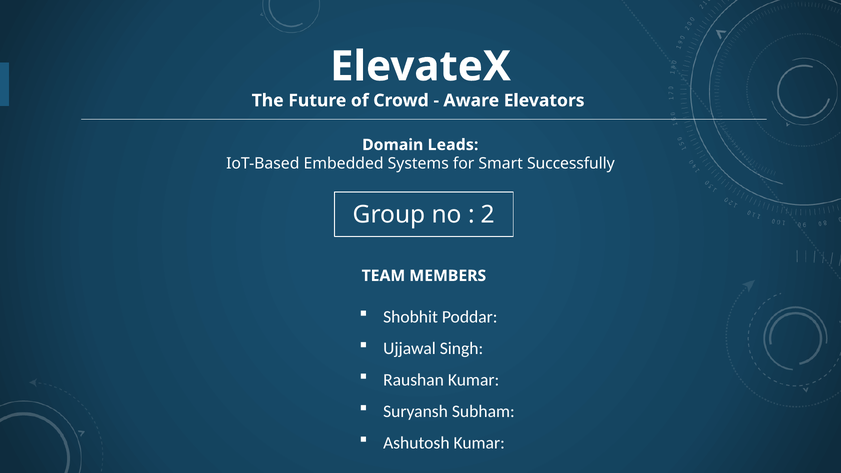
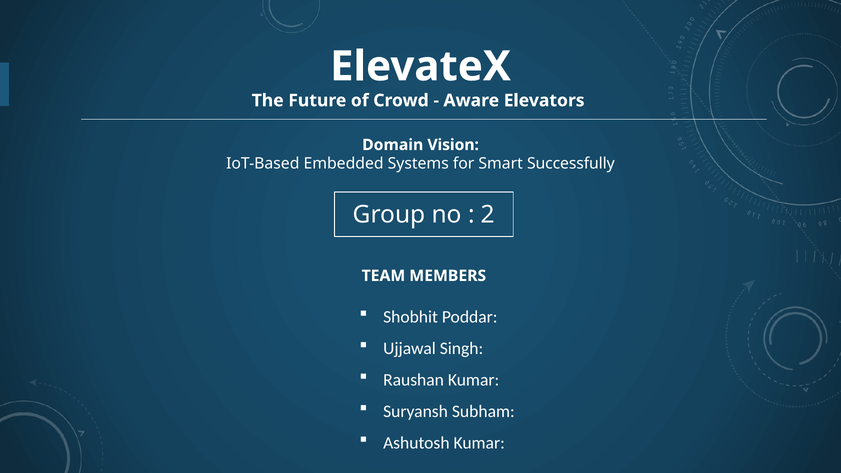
Leads: Leads -> Vision
